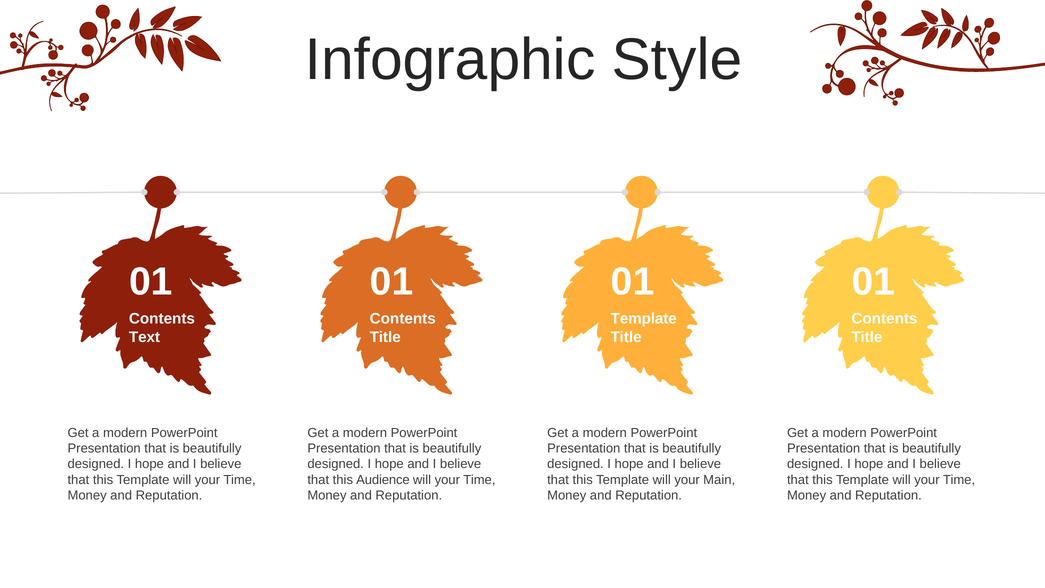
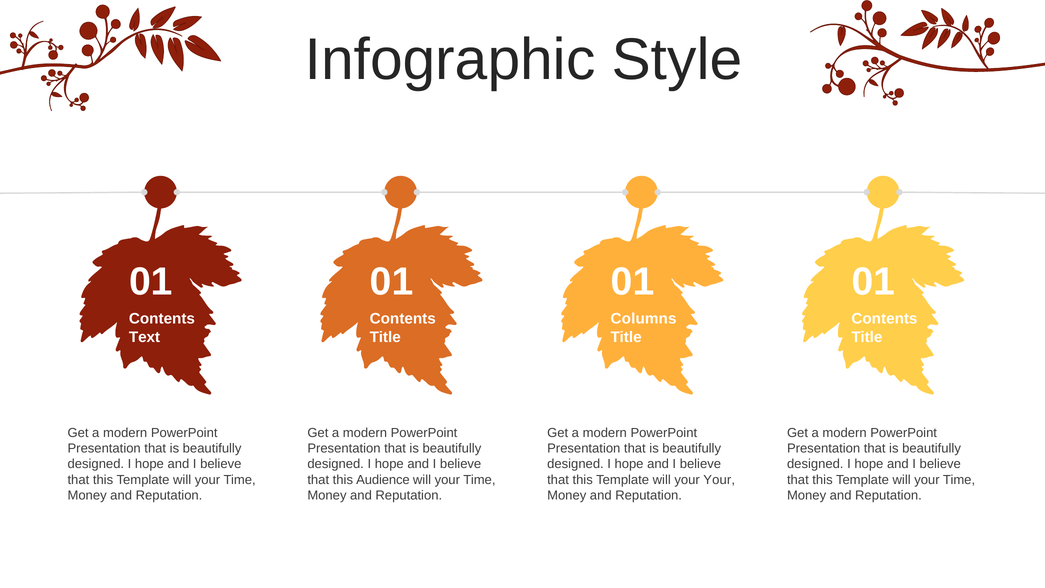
Template at (644, 319): Template -> Columns
your Main: Main -> Your
